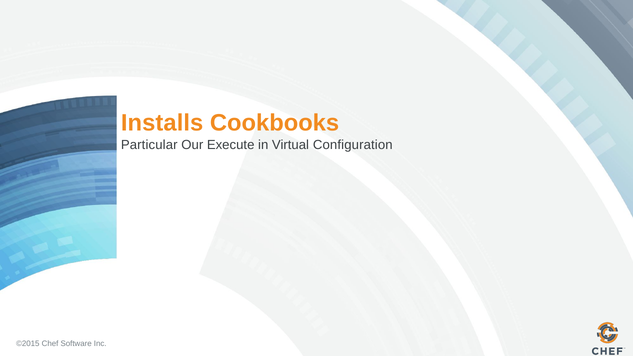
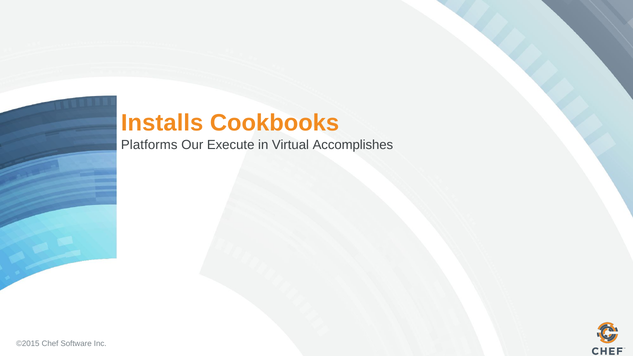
Particular: Particular -> Platforms
Configuration: Configuration -> Accomplishes
